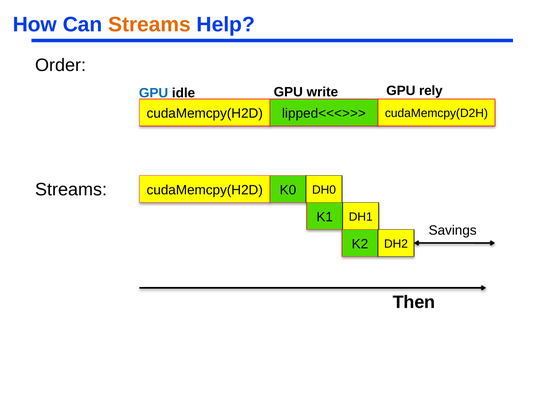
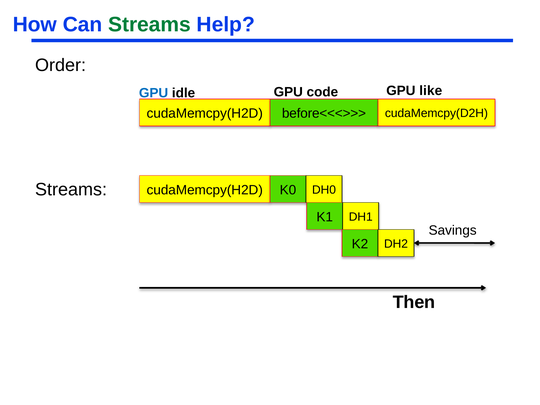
Streams at (150, 24) colour: orange -> green
write: write -> code
rely: rely -> like
lipped<<<>>>: lipped<<<>>> -> before<<<>>>
